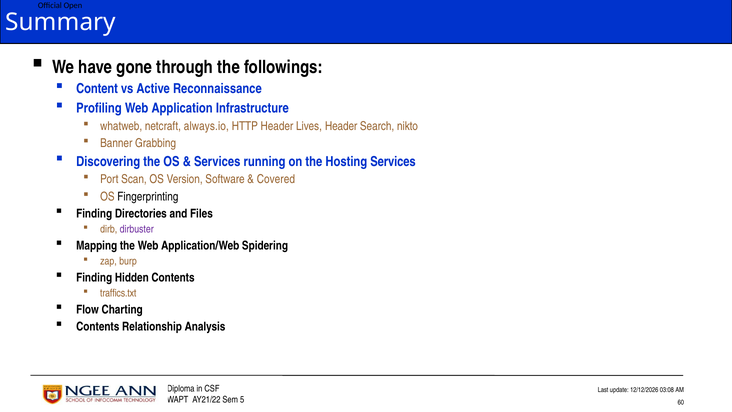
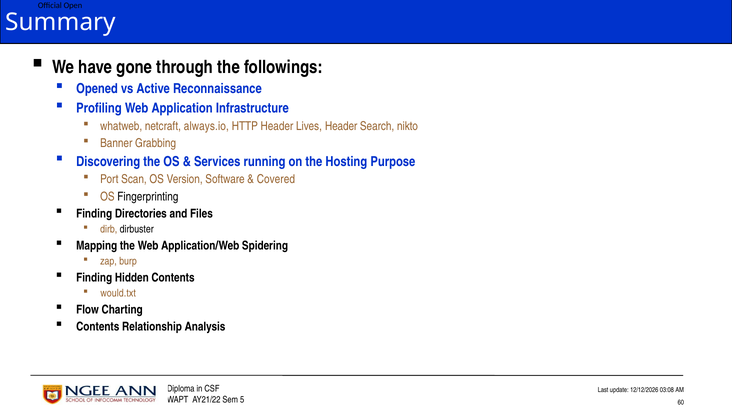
Content: Content -> Opened
Hosting Services: Services -> Purpose
dirbuster colour: purple -> black
traffics.txt: traffics.txt -> would.txt
